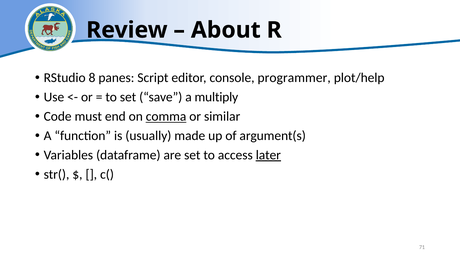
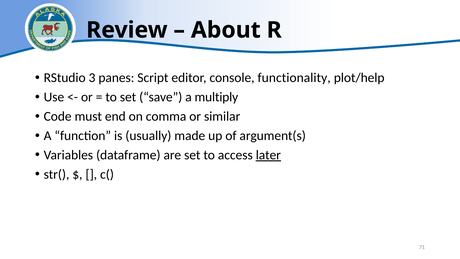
8: 8 -> 3
programmer: programmer -> functionality
comma underline: present -> none
